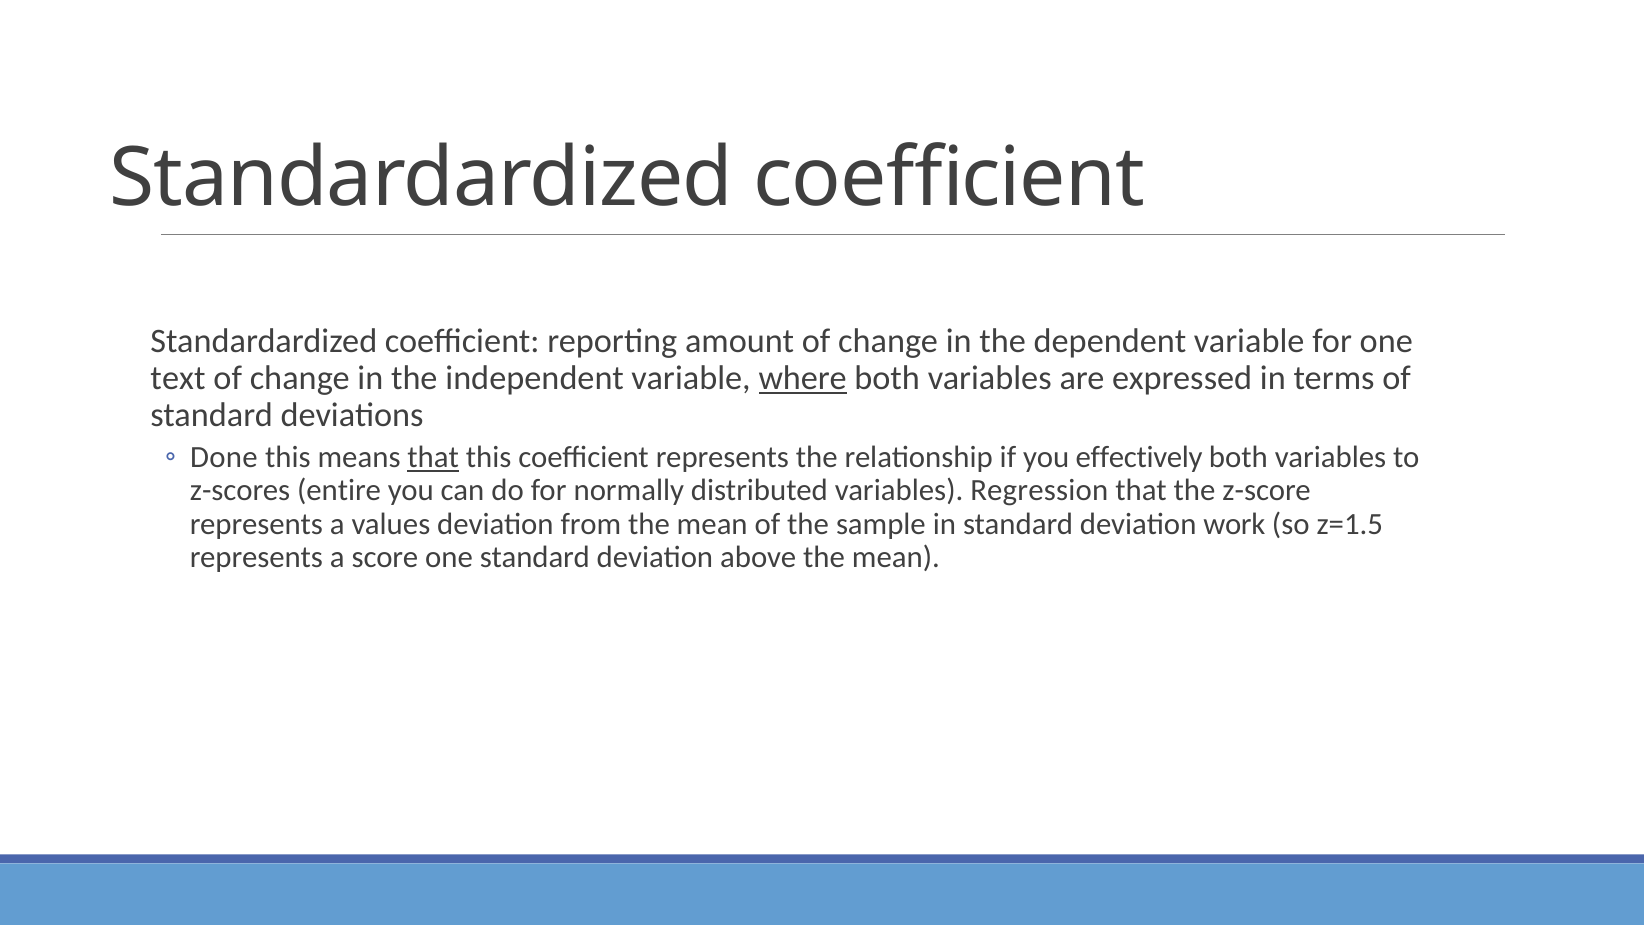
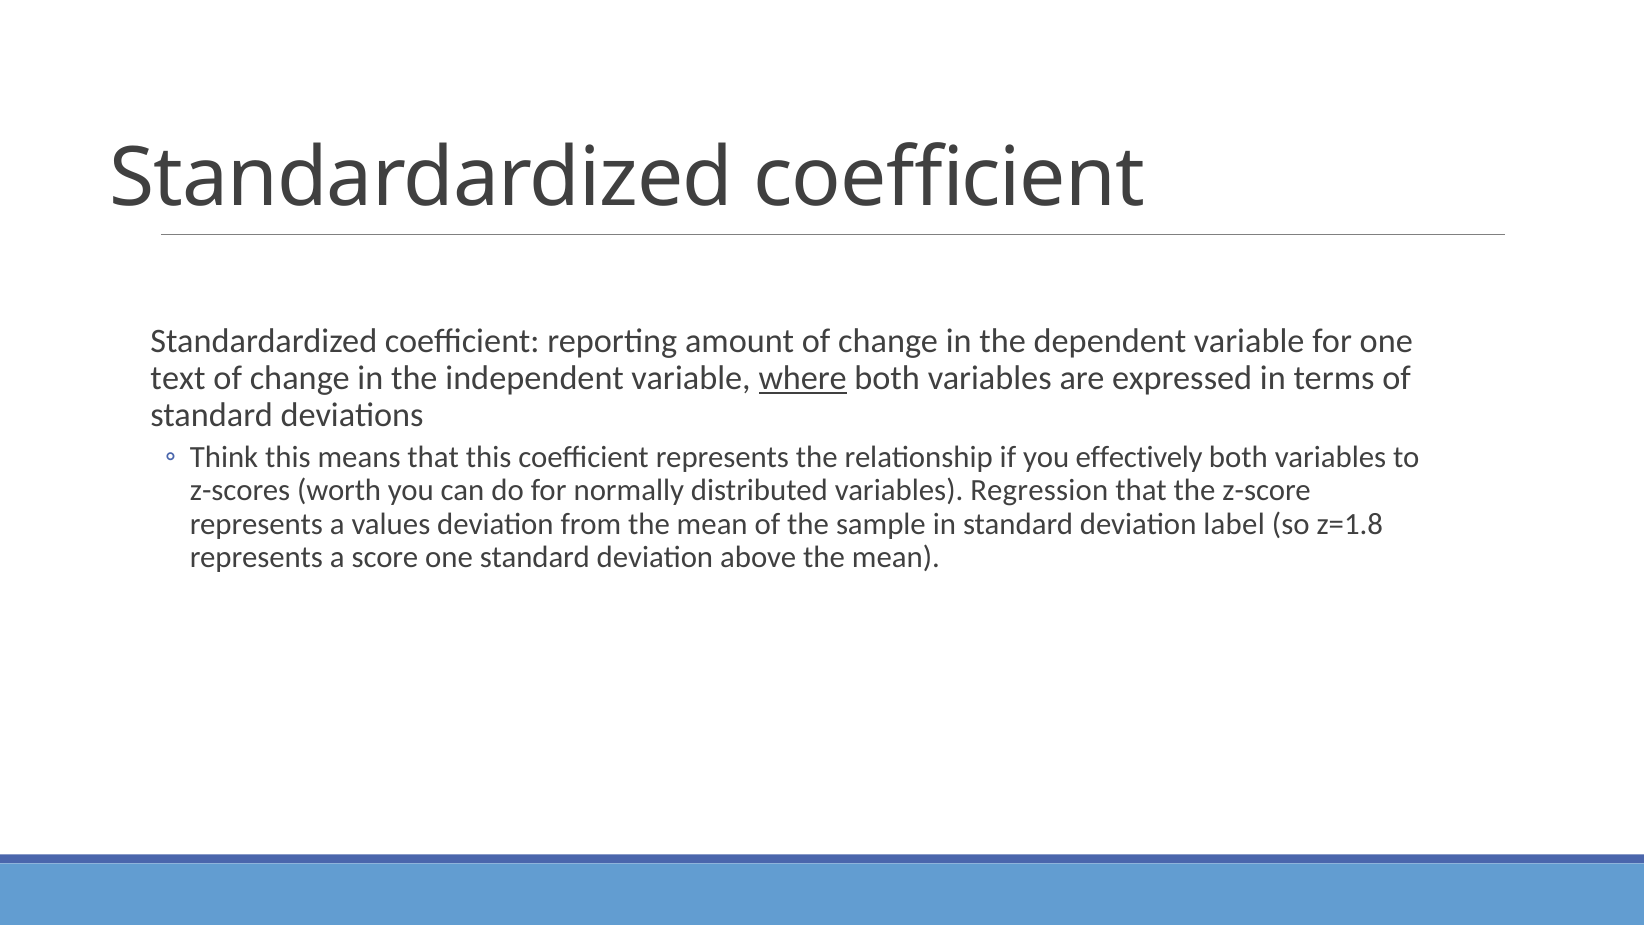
Done: Done -> Think
that at (433, 457) underline: present -> none
entire: entire -> worth
work: work -> label
z=1.5: z=1.5 -> z=1.8
